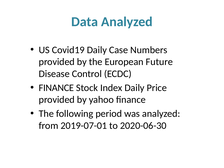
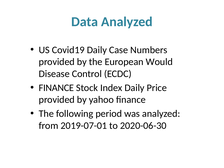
Future: Future -> Would
